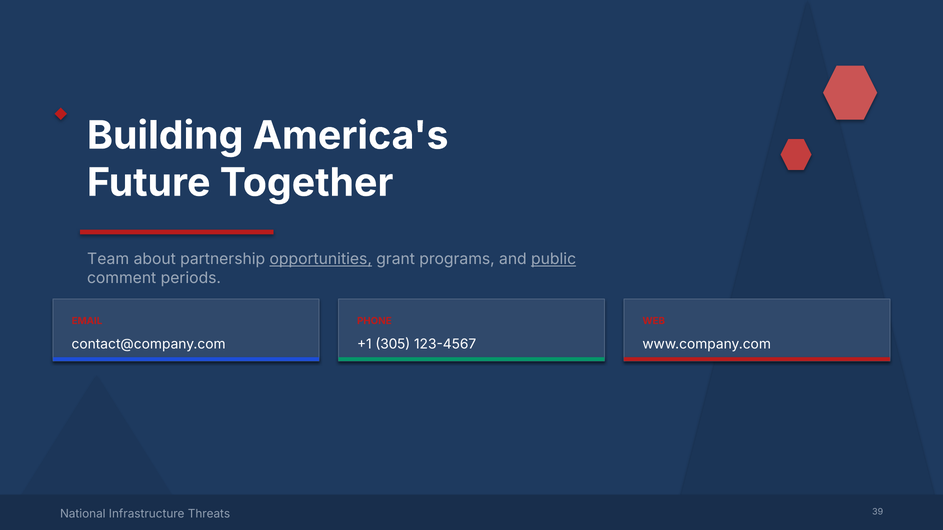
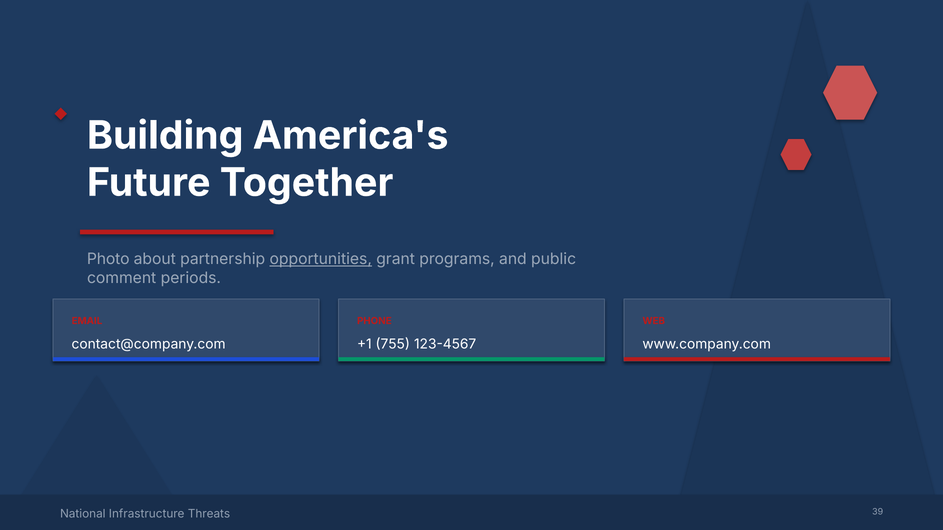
Team: Team -> Photo
public underline: present -> none
305: 305 -> 755
